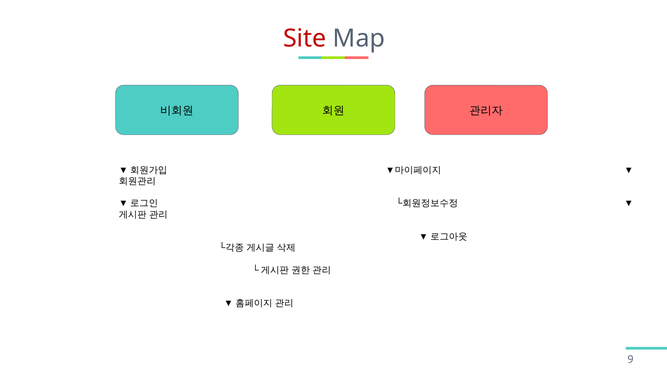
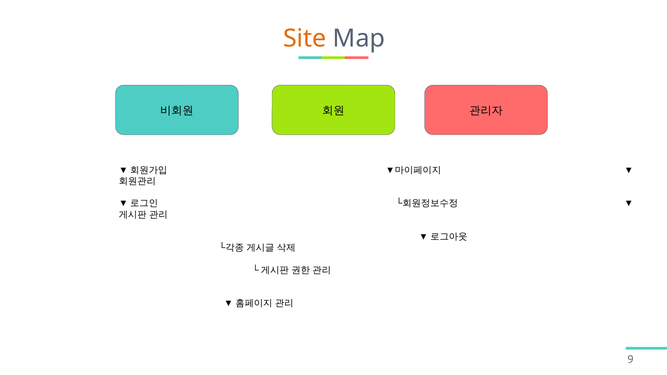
Site colour: red -> orange
